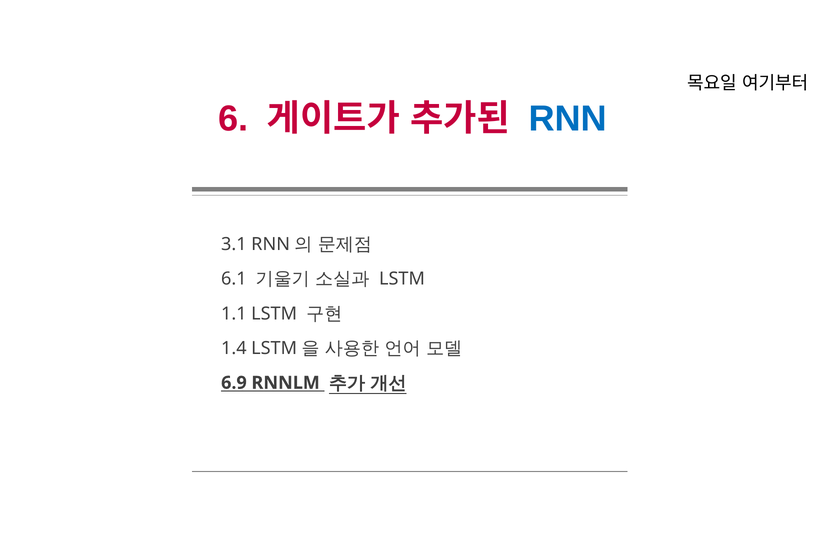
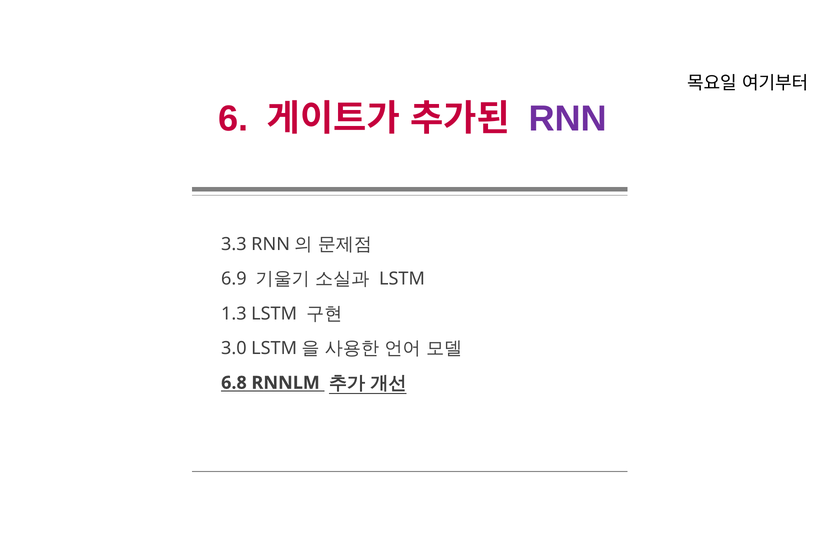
RNN colour: blue -> purple
3.1: 3.1 -> 3.3
6.1: 6.1 -> 6.9
1.1: 1.1 -> 1.3
1.4: 1.4 -> 3.0
6.9: 6.9 -> 6.8
